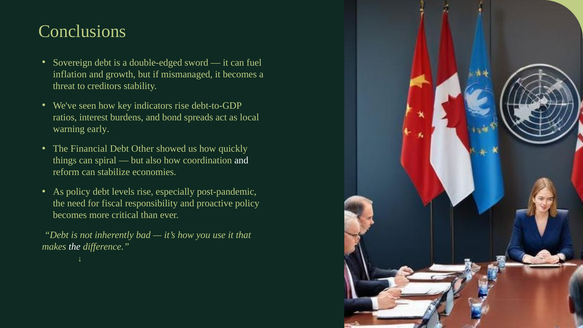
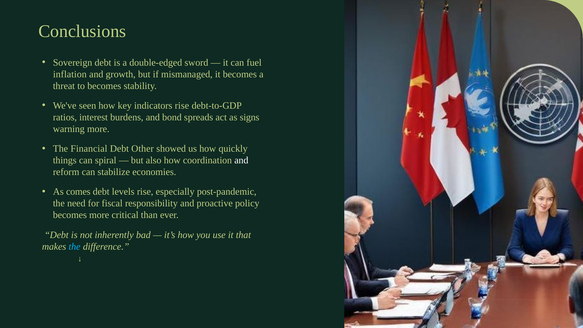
to creditors: creditors -> becomes
local: local -> signs
warning early: early -> more
As policy: policy -> comes
the at (75, 246) colour: white -> light blue
